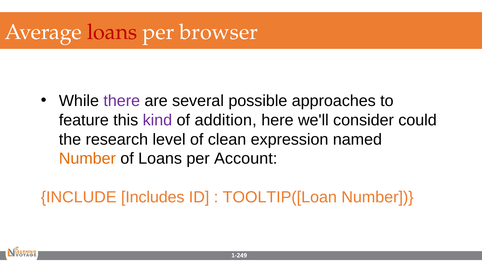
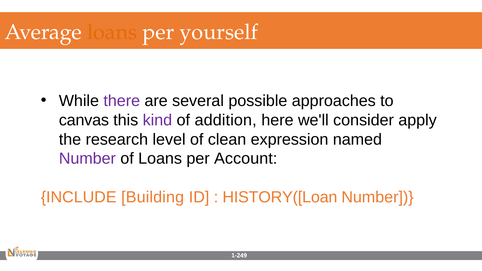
loans at (112, 32) colour: red -> orange
browser: browser -> yourself
feature: feature -> canvas
could: could -> apply
Number at (87, 159) colour: orange -> purple
Includes: Includes -> Building
TOOLTIP([Loan: TOOLTIP([Loan -> HISTORY([Loan
